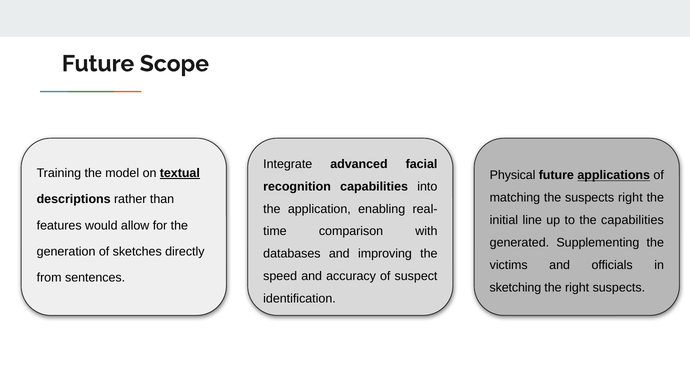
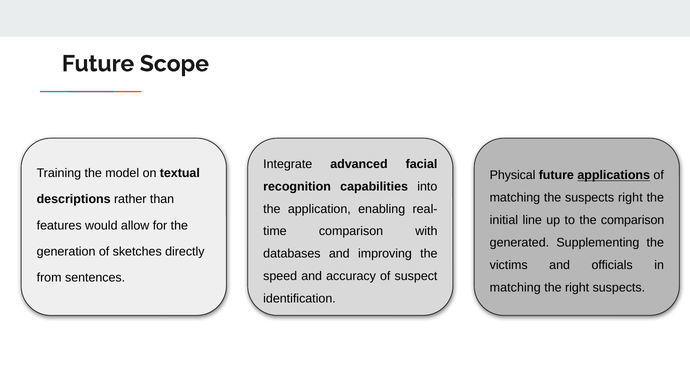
textual underline: present -> none
the capabilities: capabilities -> comparison
sketching at (515, 288): sketching -> matching
